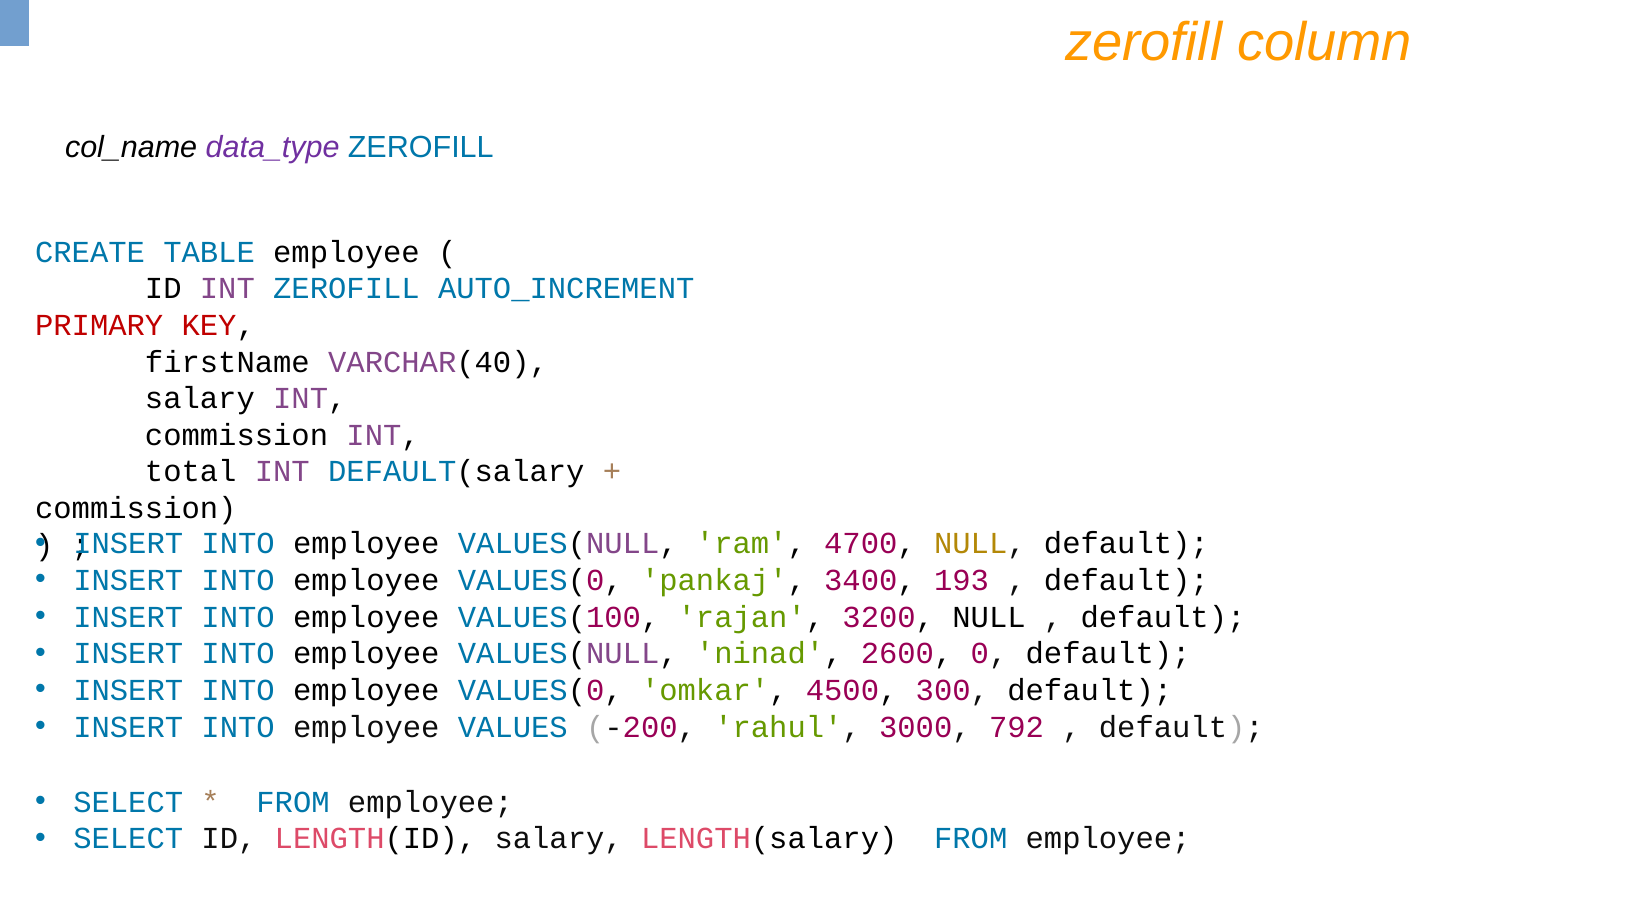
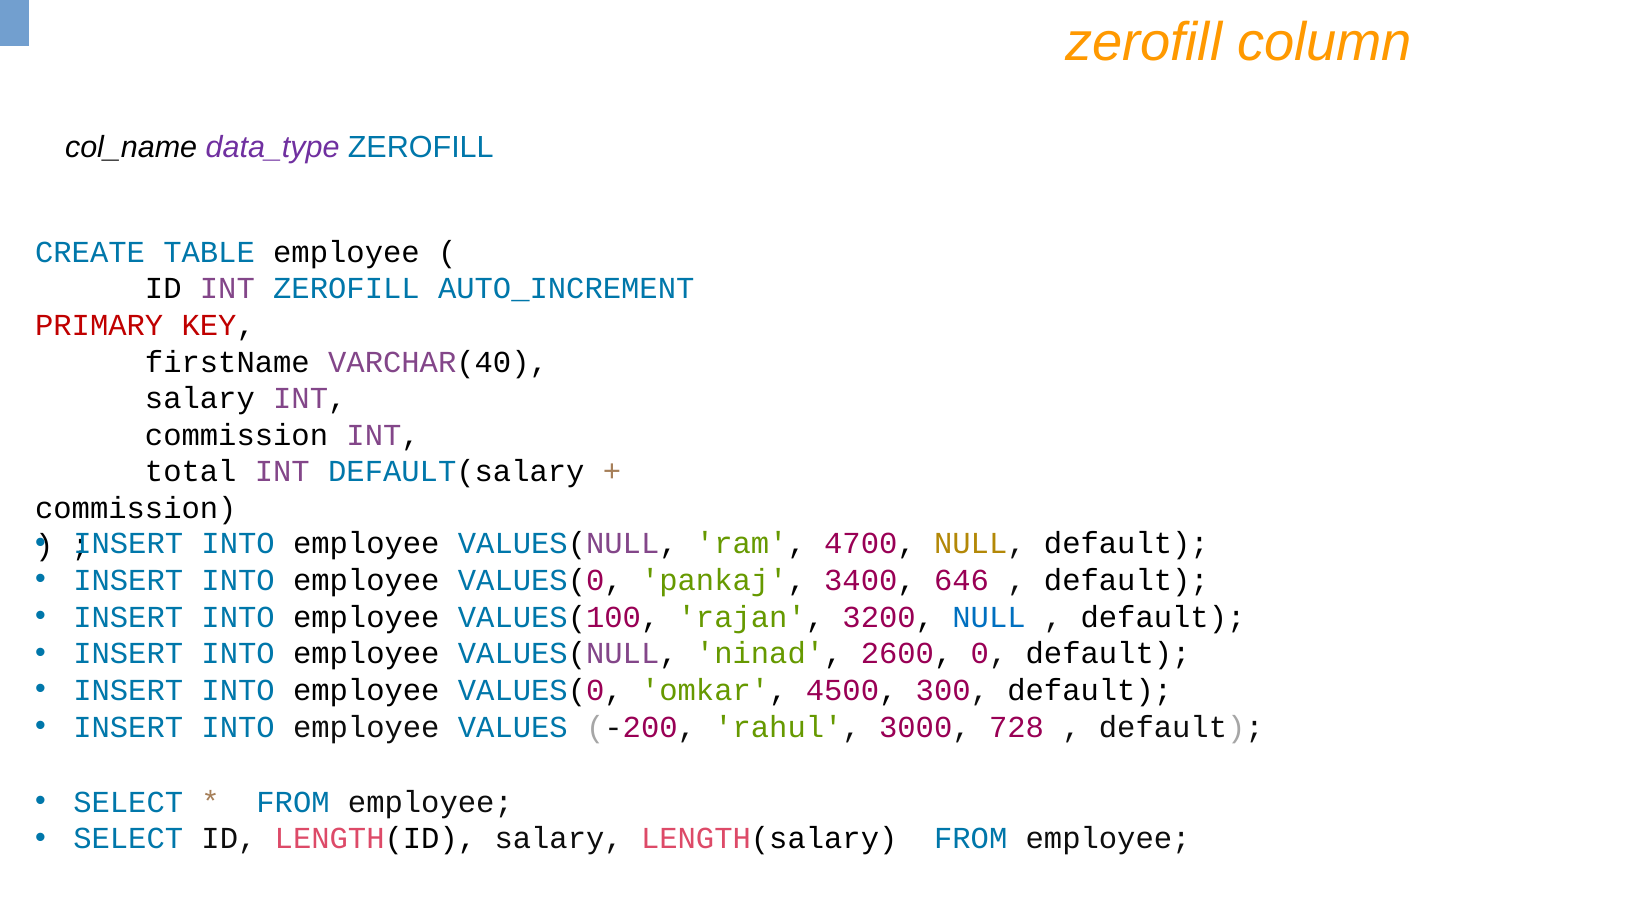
193: 193 -> 646
NULL at (989, 617) colour: black -> blue
792: 792 -> 728
